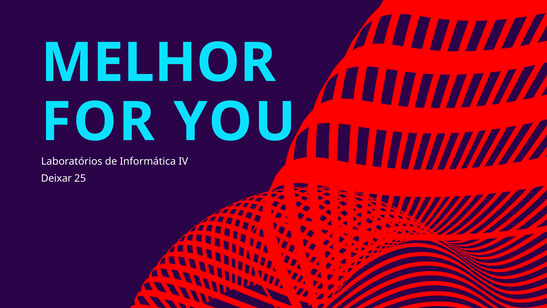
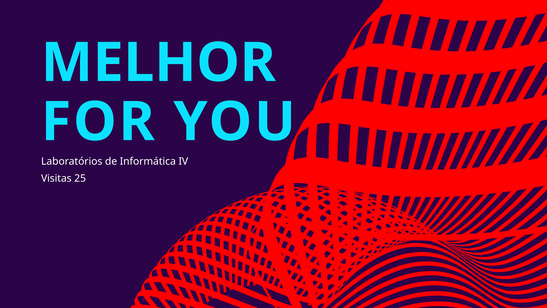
Deixar: Deixar -> Visitas
